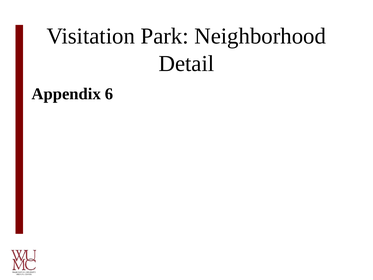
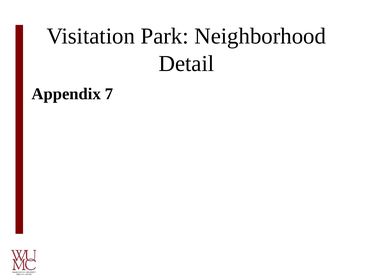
6: 6 -> 7
